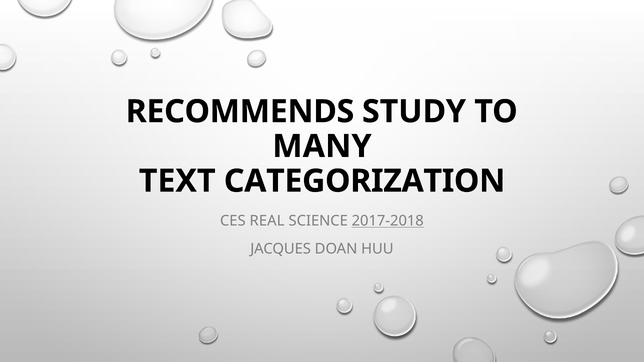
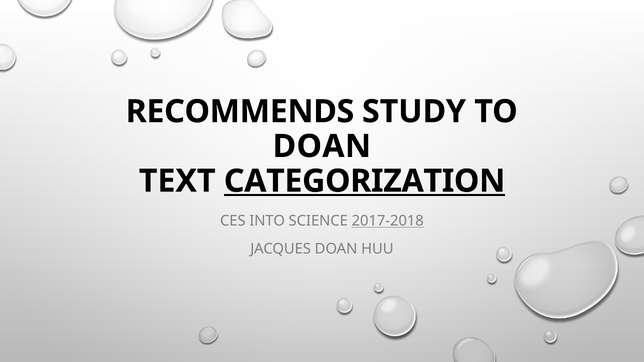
MANY at (322, 146): MANY -> DOAN
CATEGORIZATION underline: none -> present
REAL: REAL -> INTO
